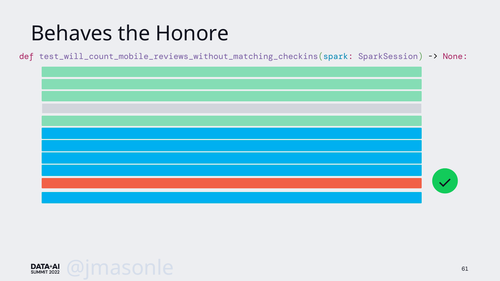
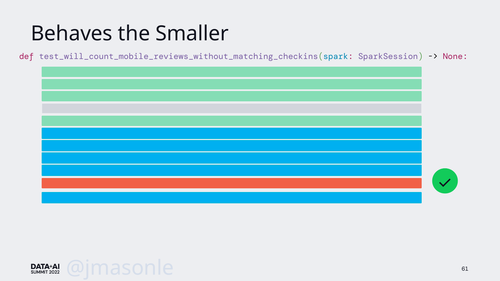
Honore: Honore -> Smaller
